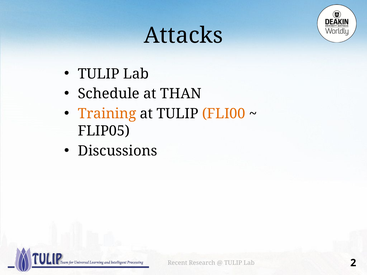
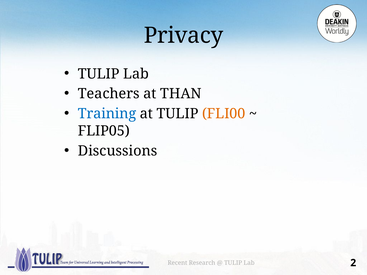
Attacks: Attacks -> Privacy
Schedule: Schedule -> Teachers
Training colour: orange -> blue
